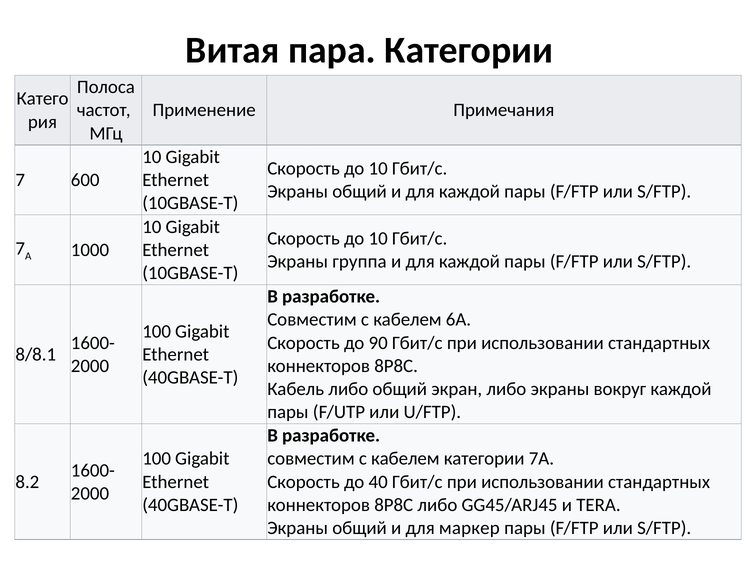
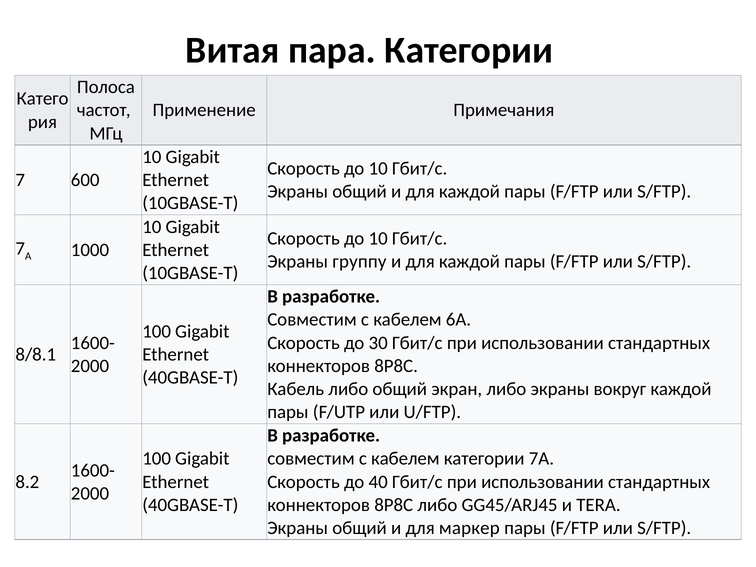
группа: группа -> группу
90: 90 -> 30
